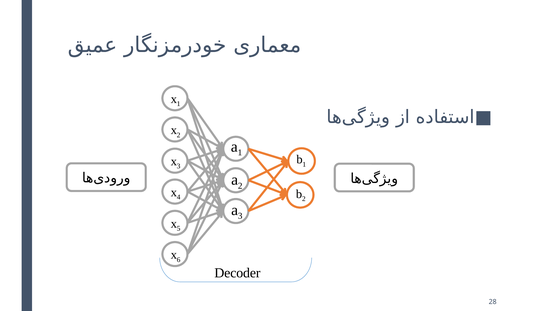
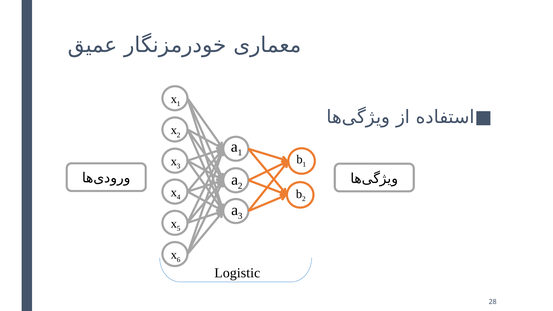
Decoder: Decoder -> Logistic
